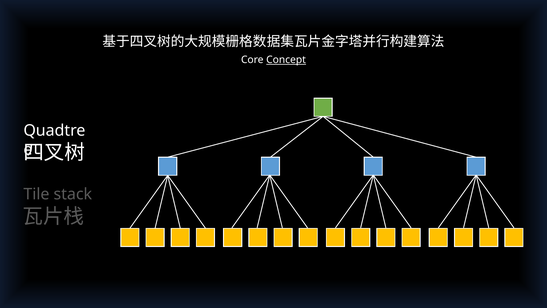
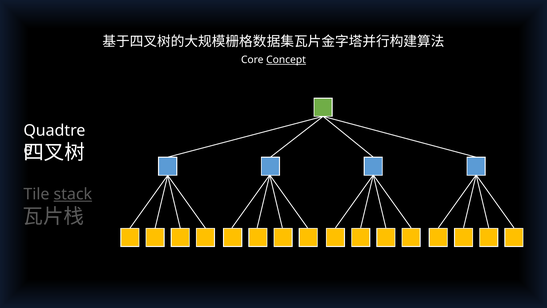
stack underline: none -> present
